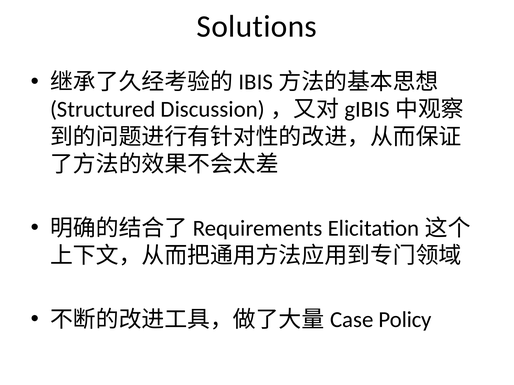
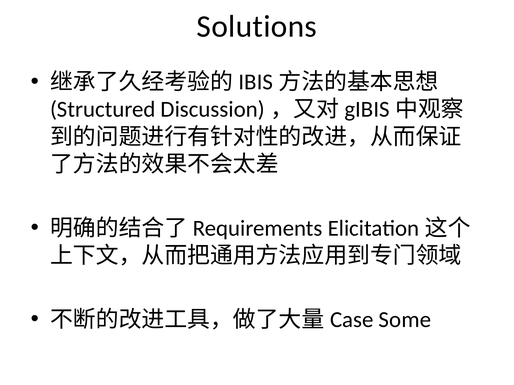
Policy: Policy -> Some
